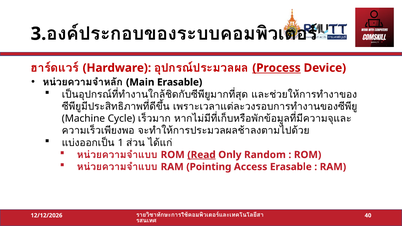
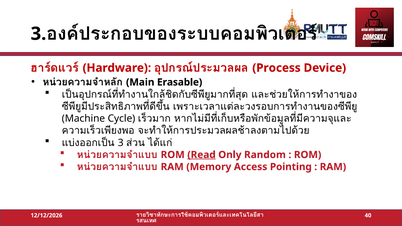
Process underline: present -> none
1 at (121, 143): 1 -> 3
Pointing: Pointing -> Memory
Access Erasable: Erasable -> Pointing
